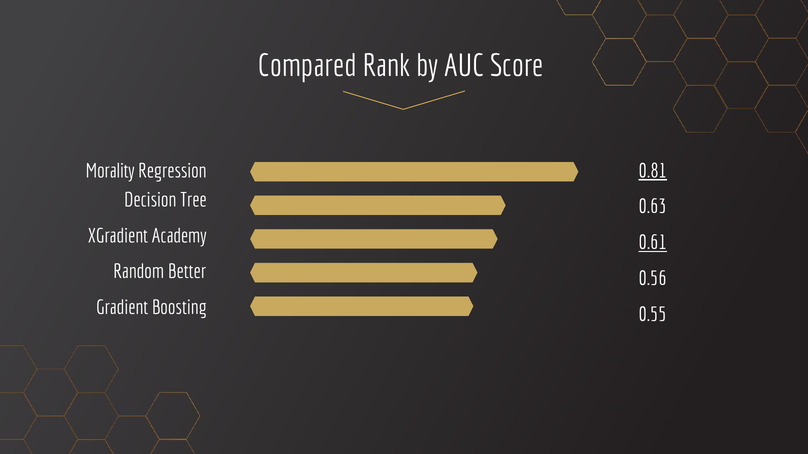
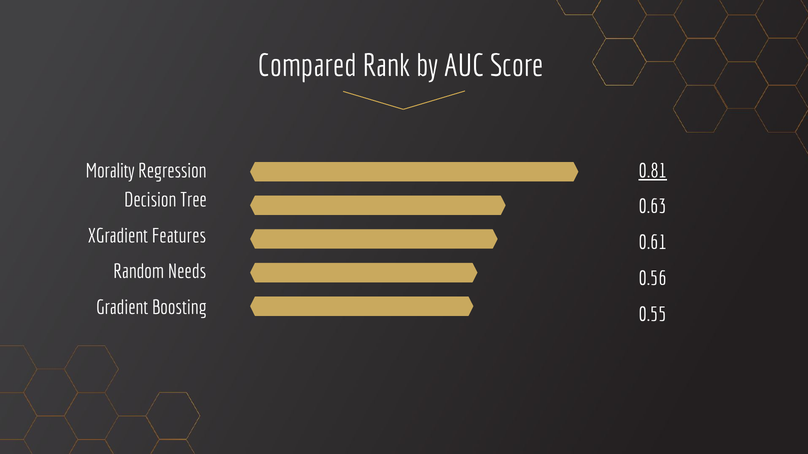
Academy: Academy -> Features
0.61 underline: present -> none
Better: Better -> Needs
